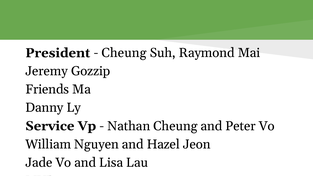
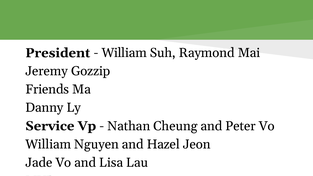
Cheung at (124, 53): Cheung -> William
